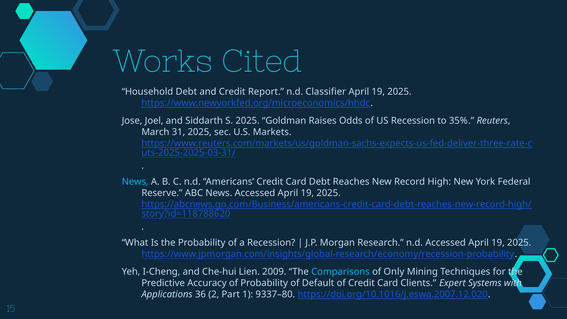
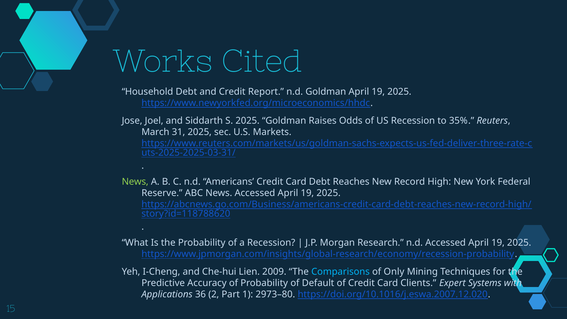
n.d Classifier: Classifier -> Goldman
News at (135, 182) colour: light blue -> light green
9337–80: 9337–80 -> 2973–80
